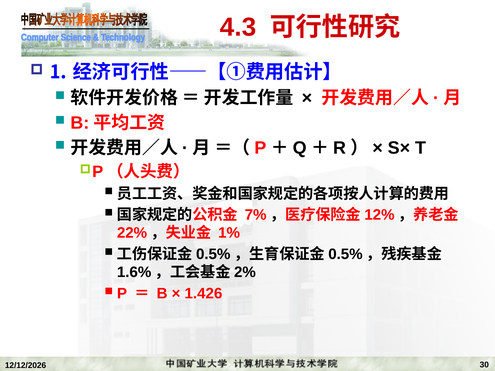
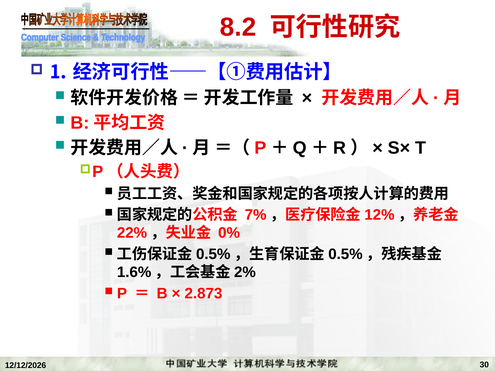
4.3: 4.3 -> 8.2
1%: 1% -> 0%
1.426: 1.426 -> 2.873
